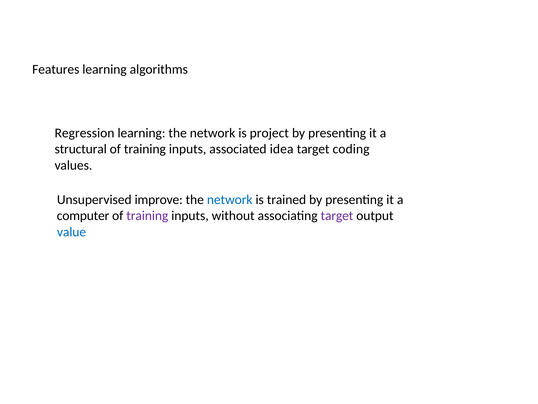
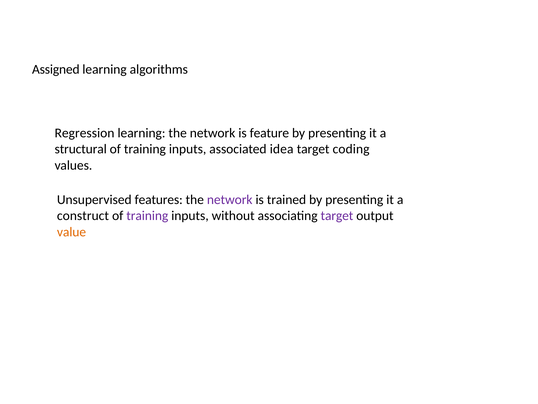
Features: Features -> Assigned
project: project -> feature
improve: improve -> features
network at (230, 199) colour: blue -> purple
computer: computer -> construct
value colour: blue -> orange
